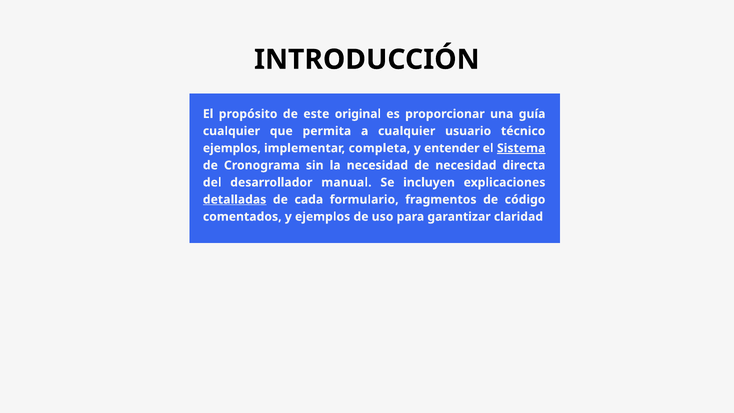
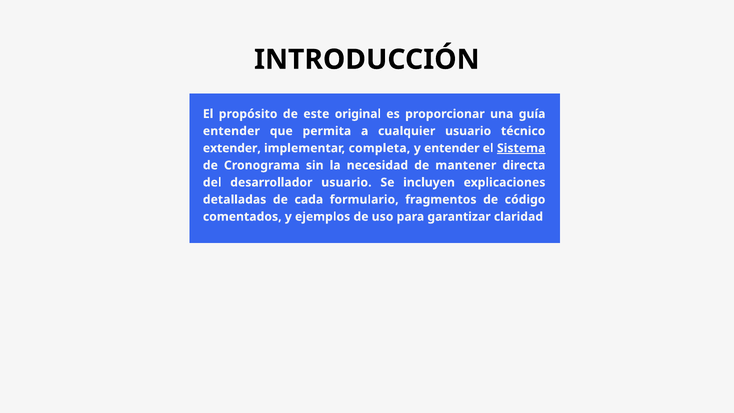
cualquier at (231, 131): cualquier -> entender
ejemplos at (232, 148): ejemplos -> extender
de necesidad: necesidad -> mantener
desarrollador manual: manual -> usuario
detalladas underline: present -> none
